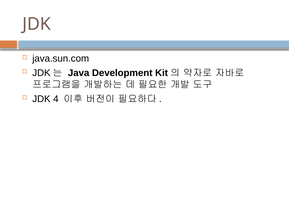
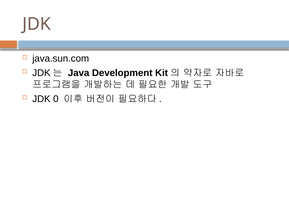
4: 4 -> 0
